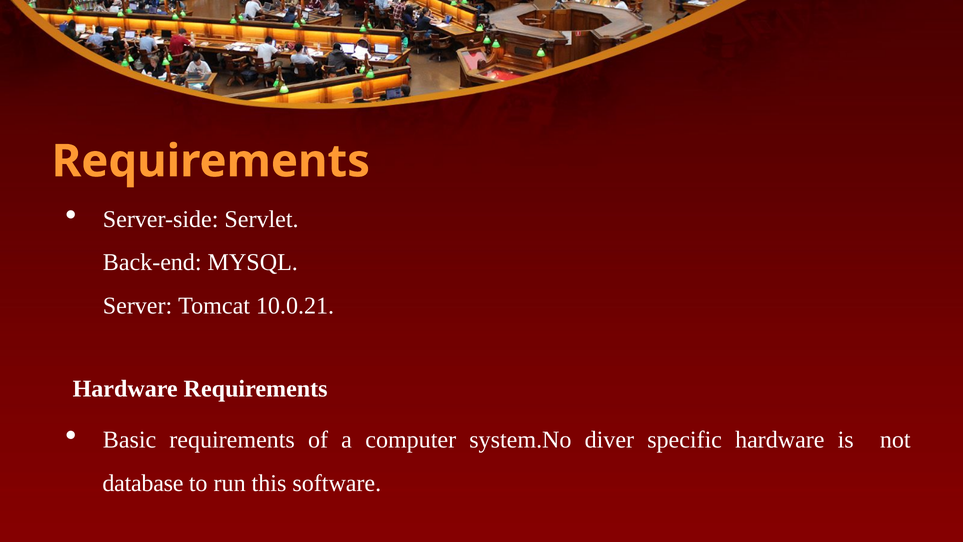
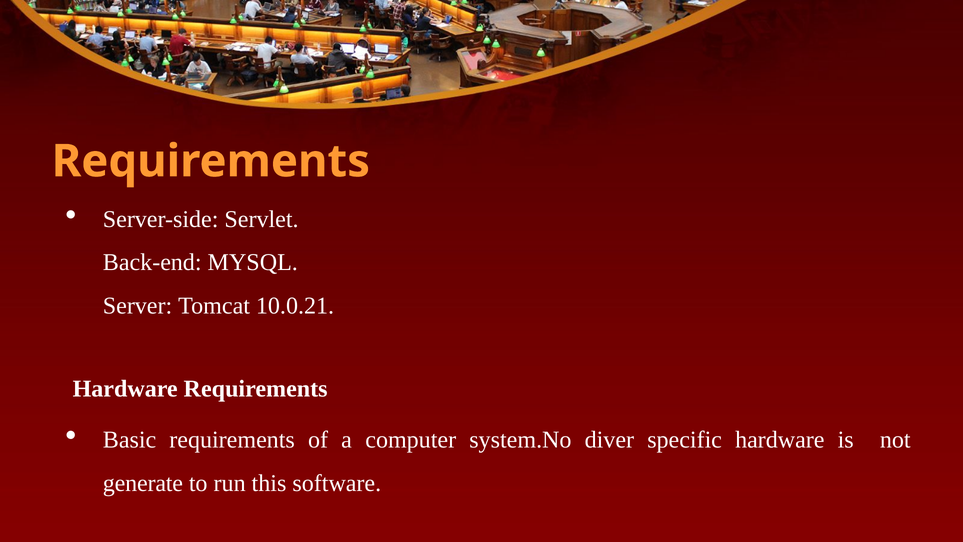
database: database -> generate
